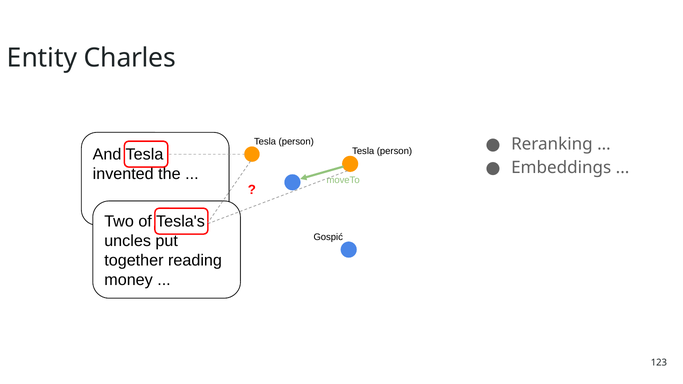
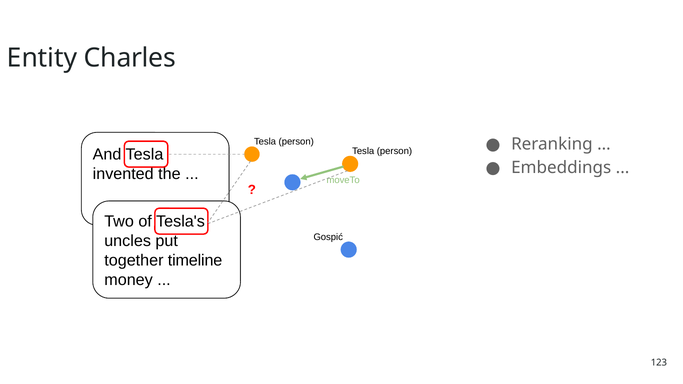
reading: reading -> timeline
